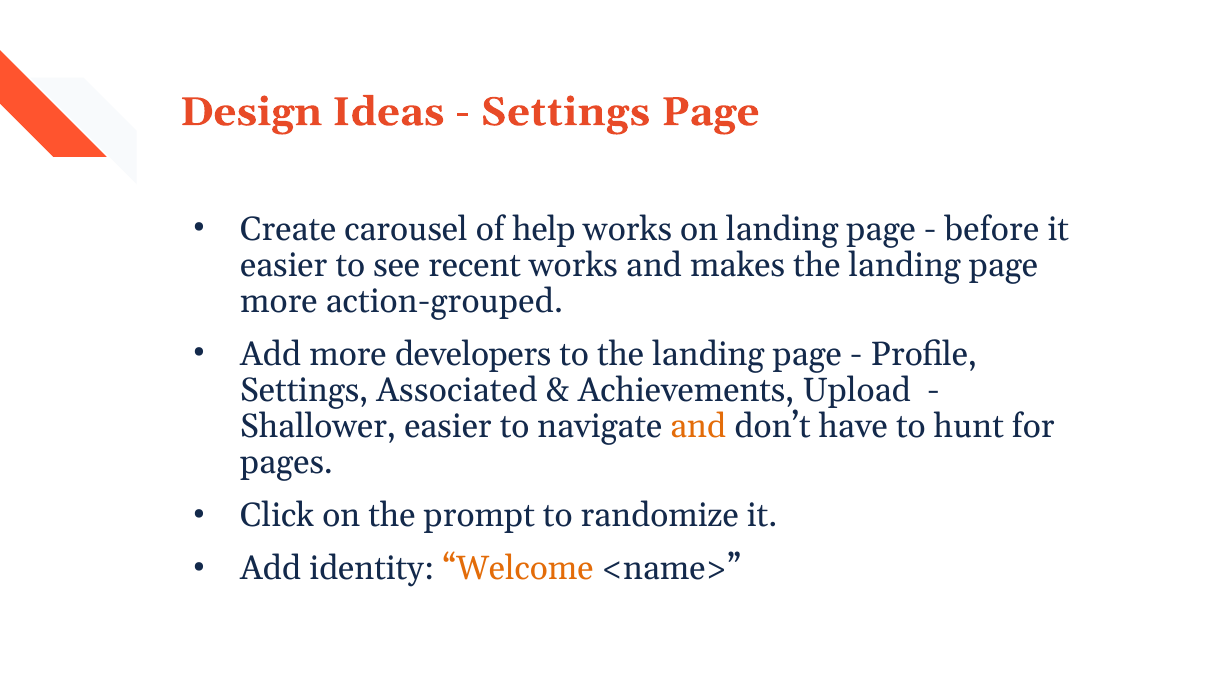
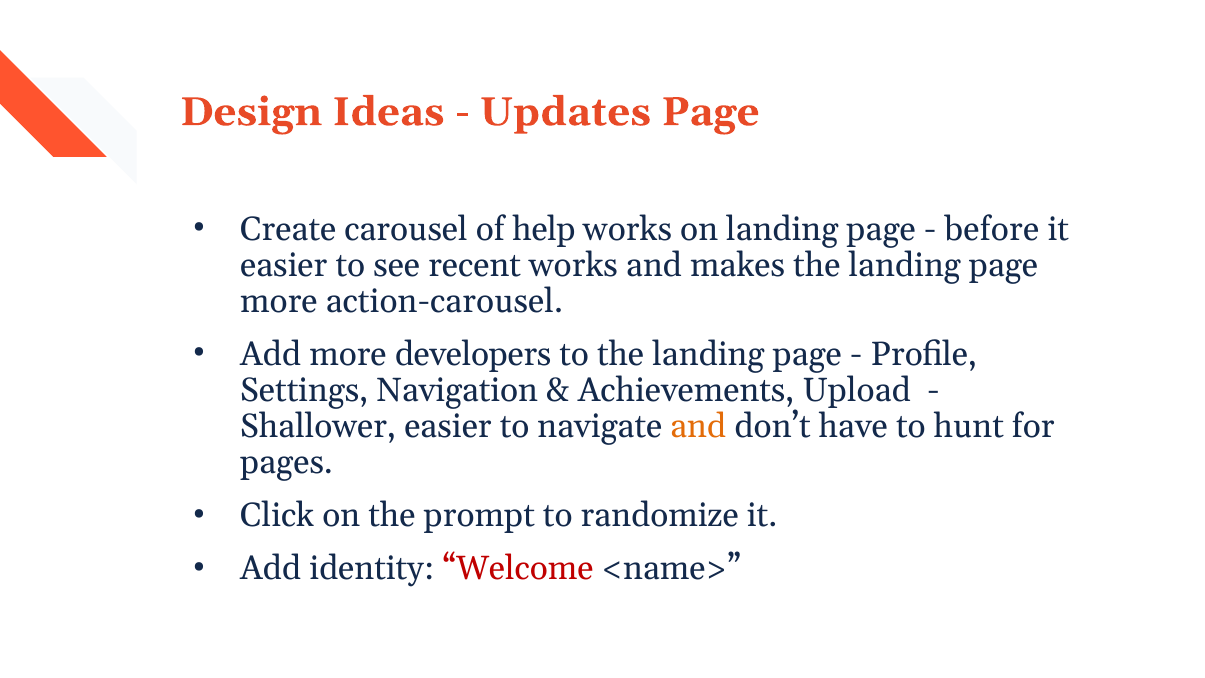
Settings at (565, 112): Settings -> Updates
action-grouped: action-grouped -> action-carousel
Associated: Associated -> Navigation
Welcome colour: orange -> red
